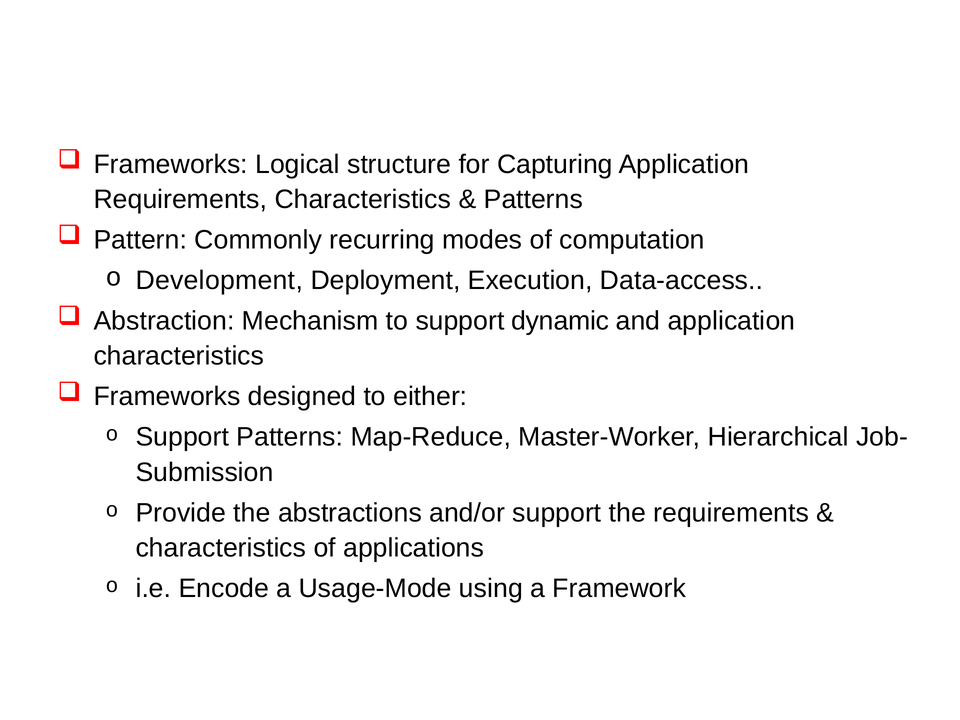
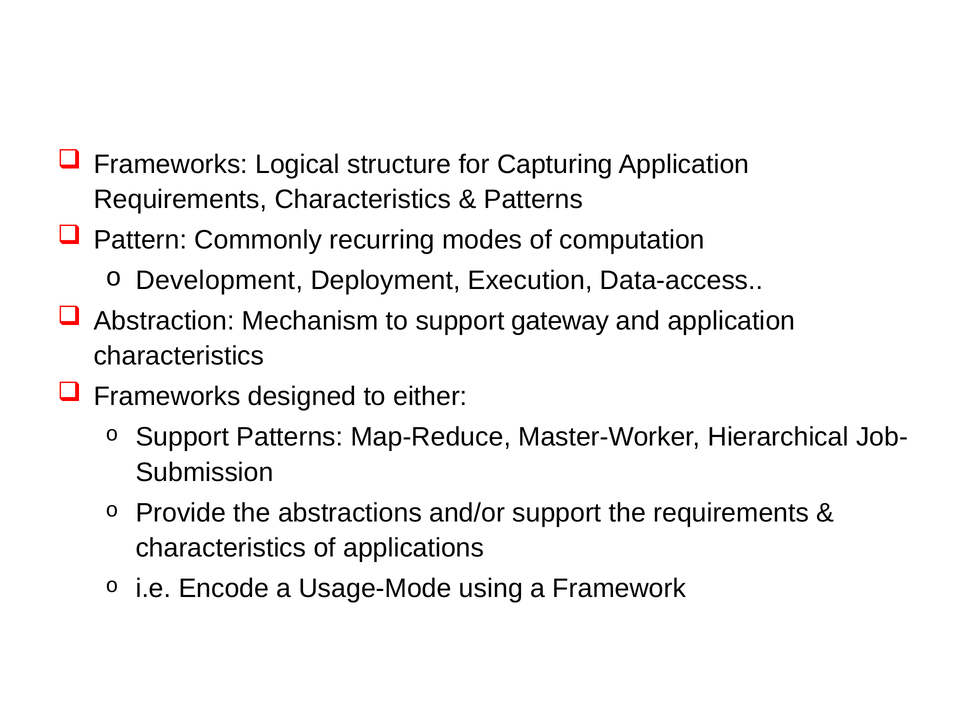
dynamic: dynamic -> gateway
